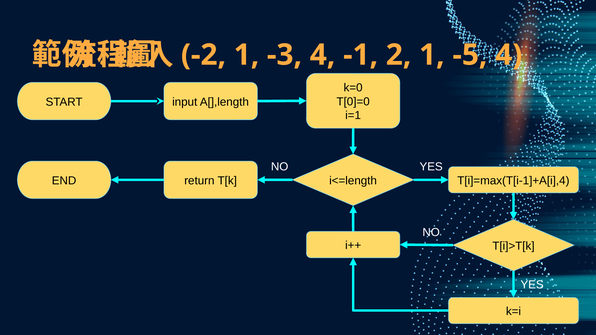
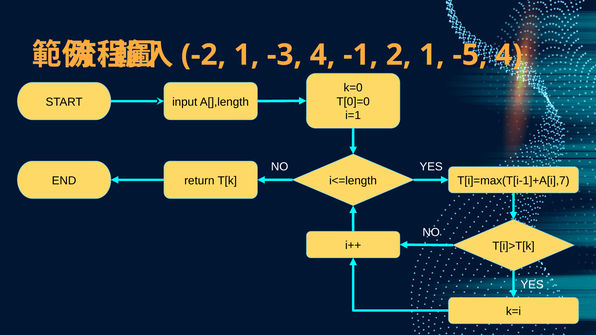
T[i]=max(T[i-1]+A[i],4: T[i]=max(T[i-1]+A[i],4 -> T[i]=max(T[i-1]+A[i],7
